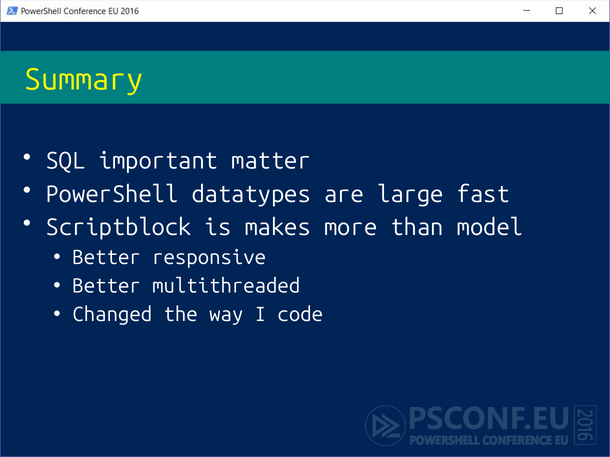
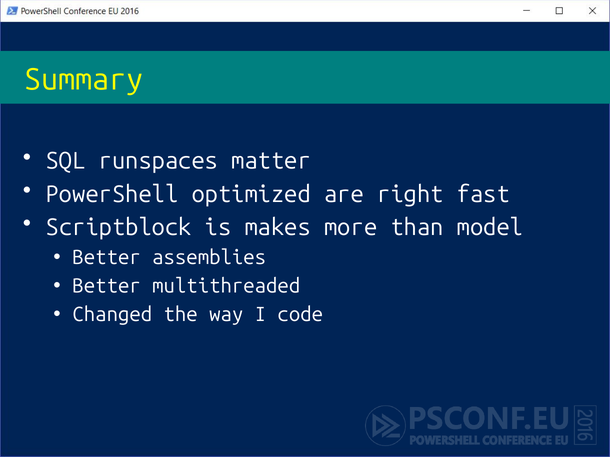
important: important -> runspaces
datatypes: datatypes -> optimized
large: large -> right
responsive: responsive -> assemblies
